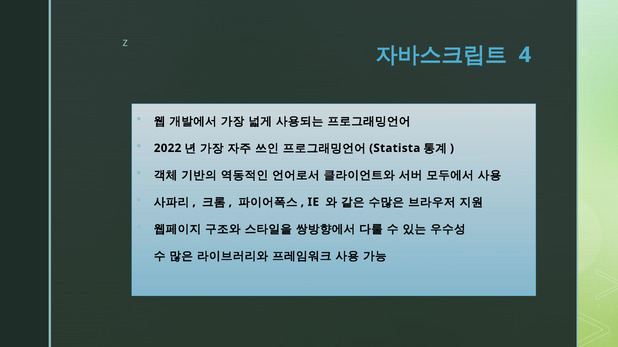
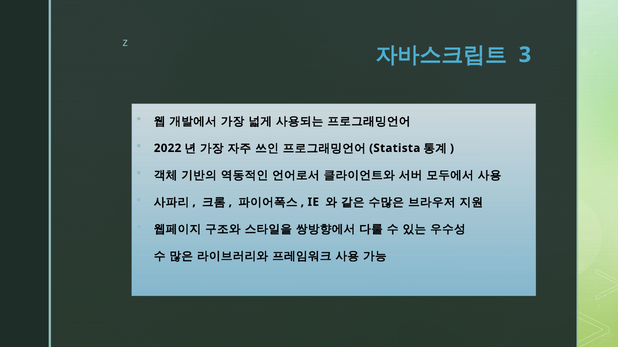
4: 4 -> 3
